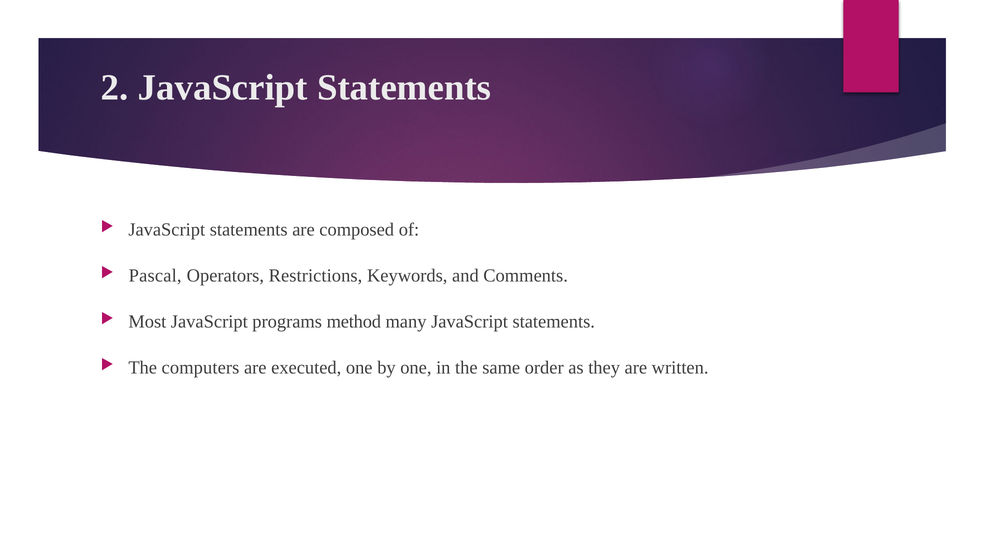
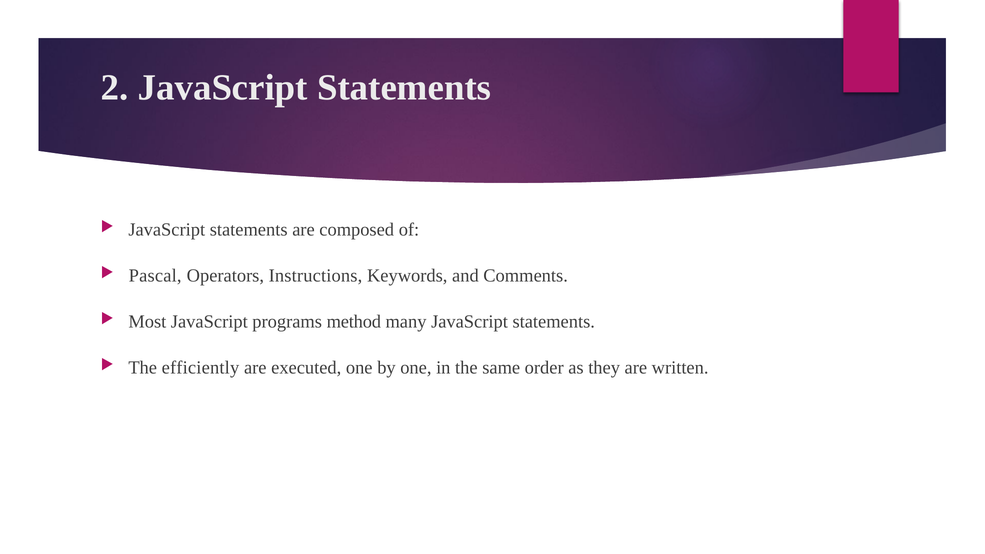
Restrictions: Restrictions -> Instructions
computers: computers -> efficiently
